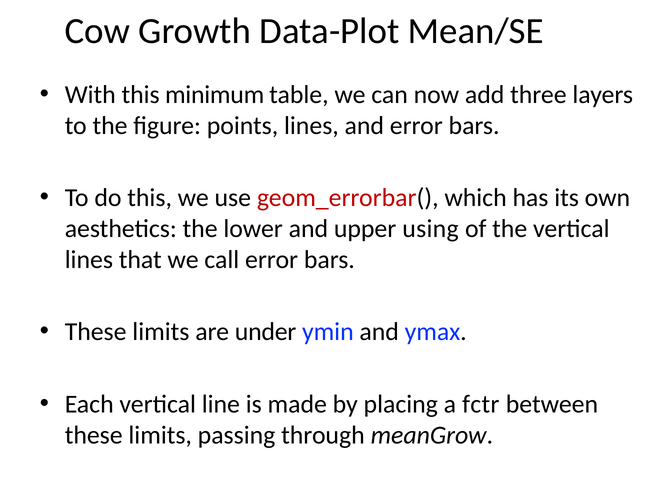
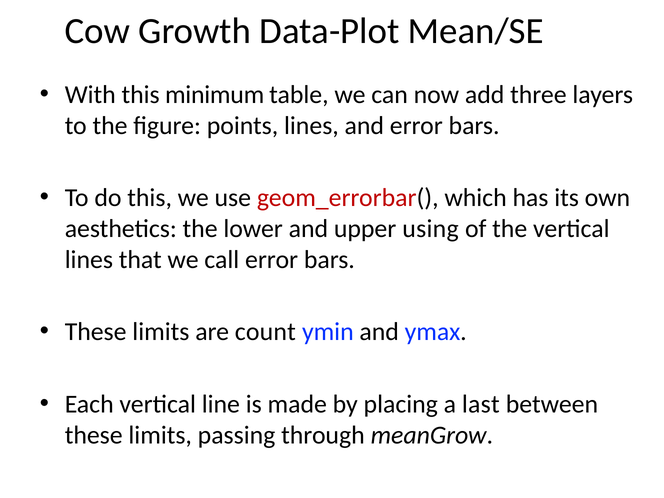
under: under -> count
fctr: fctr -> last
